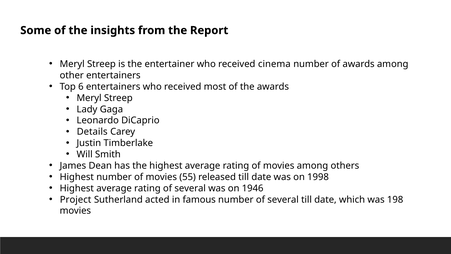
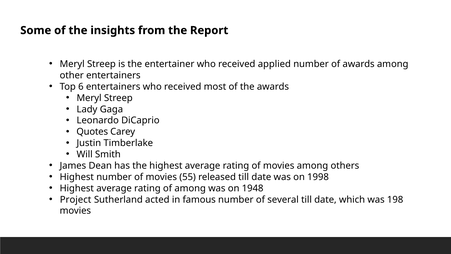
cinema: cinema -> applied
Details: Details -> Quotes
rating of several: several -> among
1946: 1946 -> 1948
